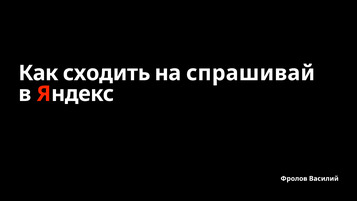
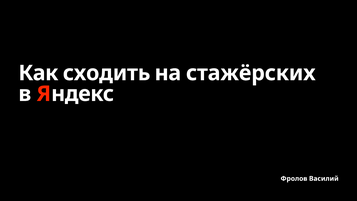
спрашивай: спрашивай -> стажёрских
